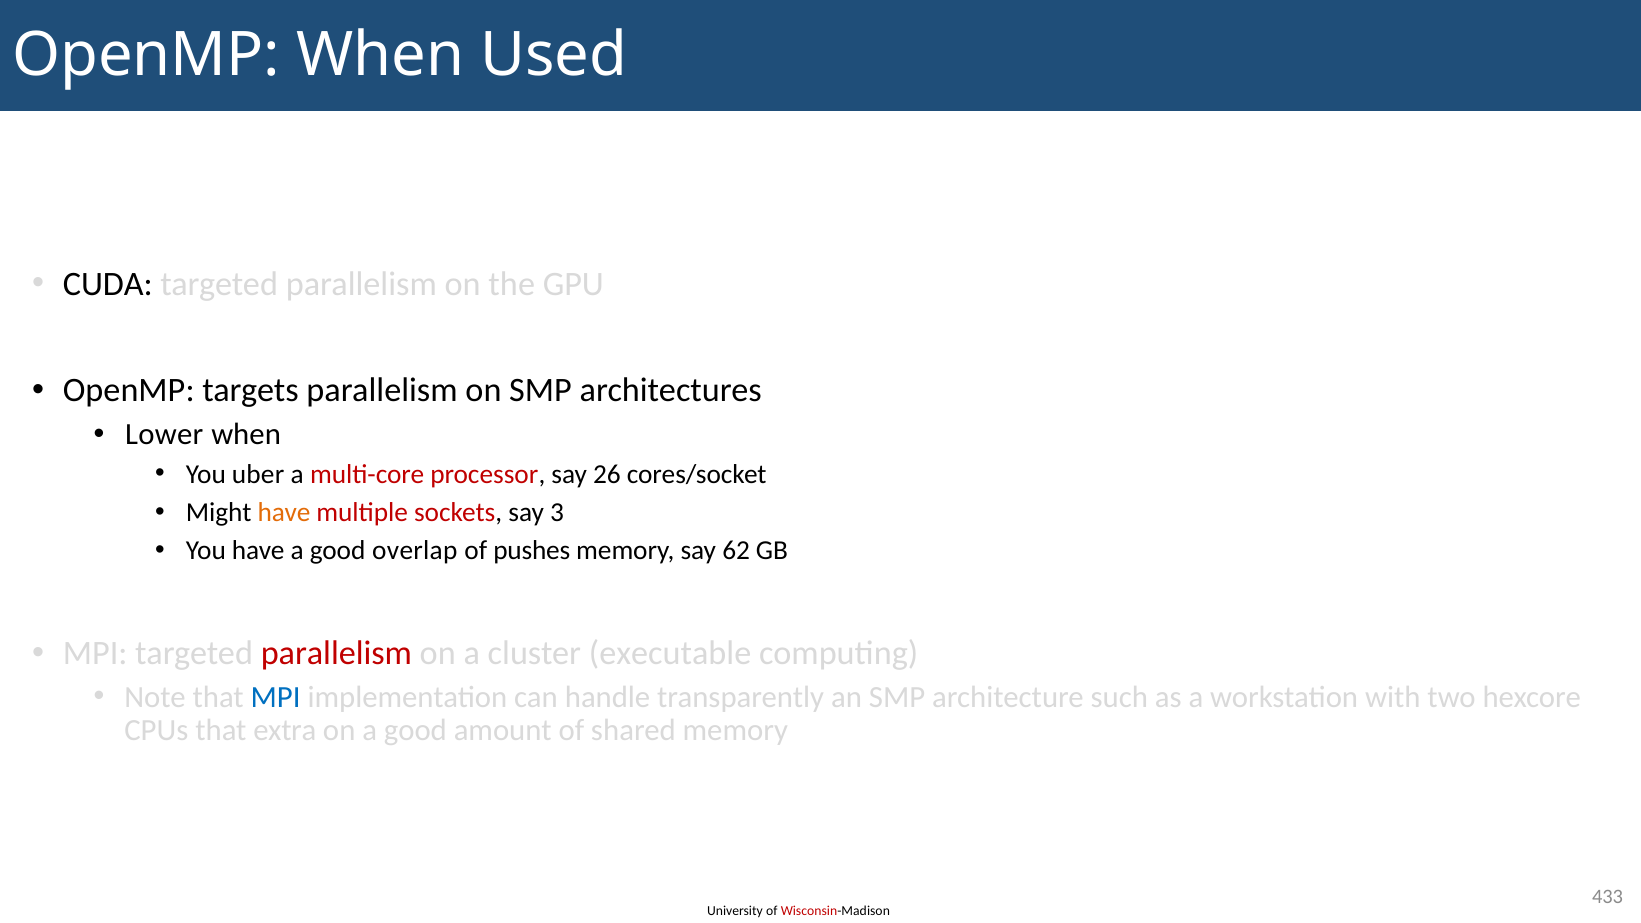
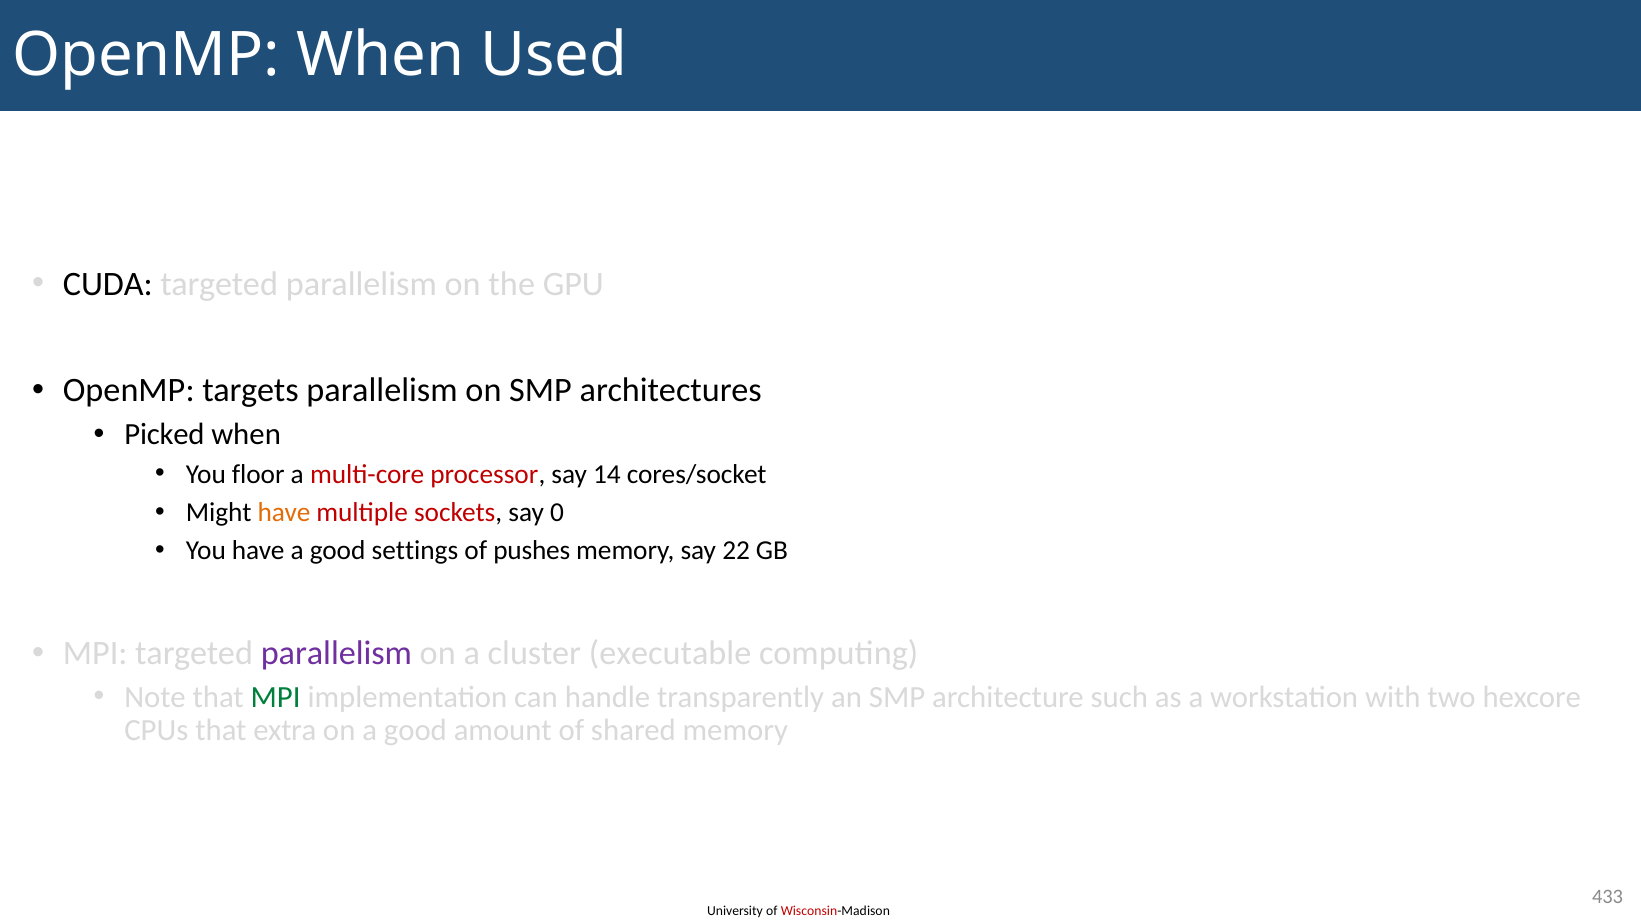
Lower: Lower -> Picked
uber: uber -> floor
26: 26 -> 14
3: 3 -> 0
overlap: overlap -> settings
62: 62 -> 22
parallelism at (336, 653) colour: red -> purple
MPI at (276, 697) colour: blue -> green
